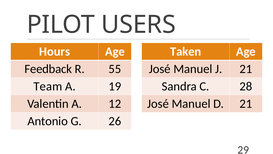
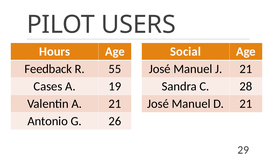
Taken: Taken -> Social
Team: Team -> Cases
A 12: 12 -> 21
